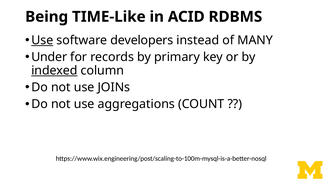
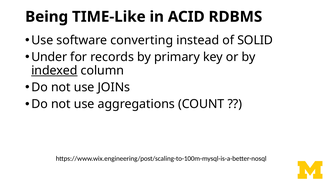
Use at (42, 40) underline: present -> none
developers: developers -> converting
MANY: MANY -> SOLID
